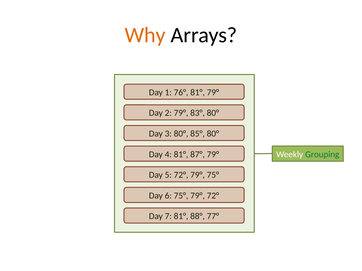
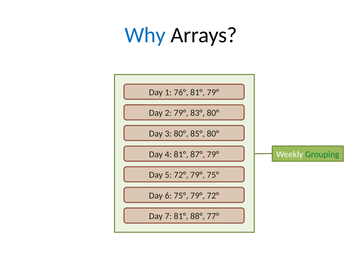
Why colour: orange -> blue
